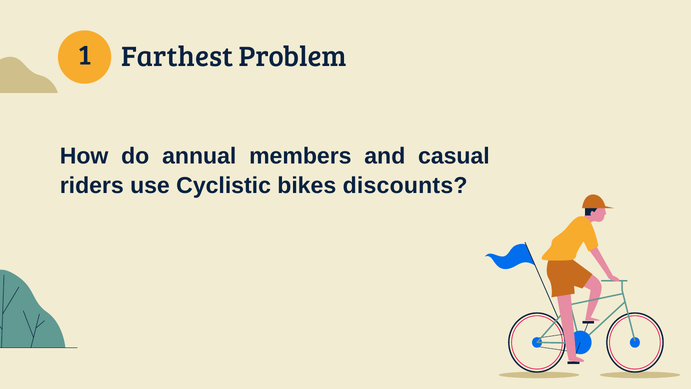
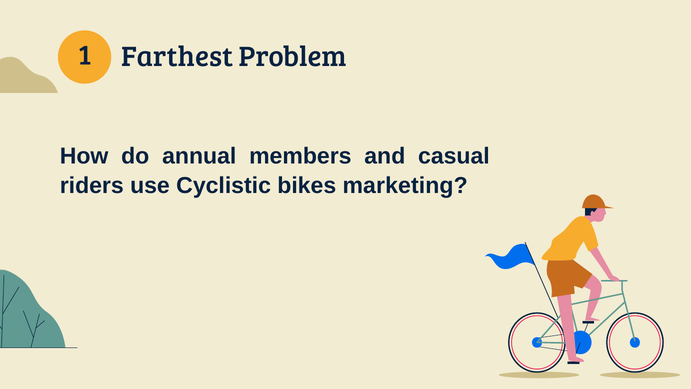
discounts: discounts -> marketing
